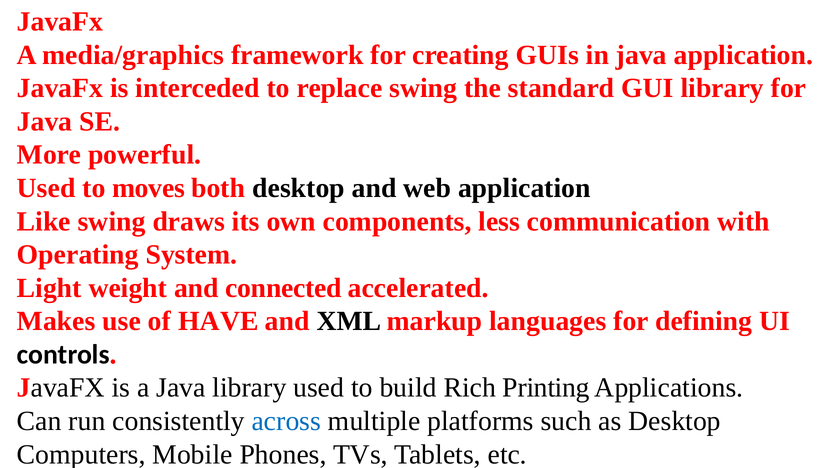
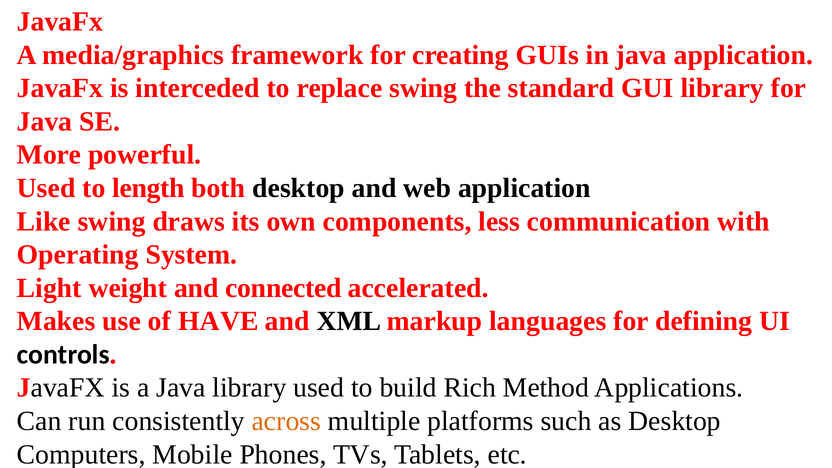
moves: moves -> length
Printing: Printing -> Method
across colour: blue -> orange
